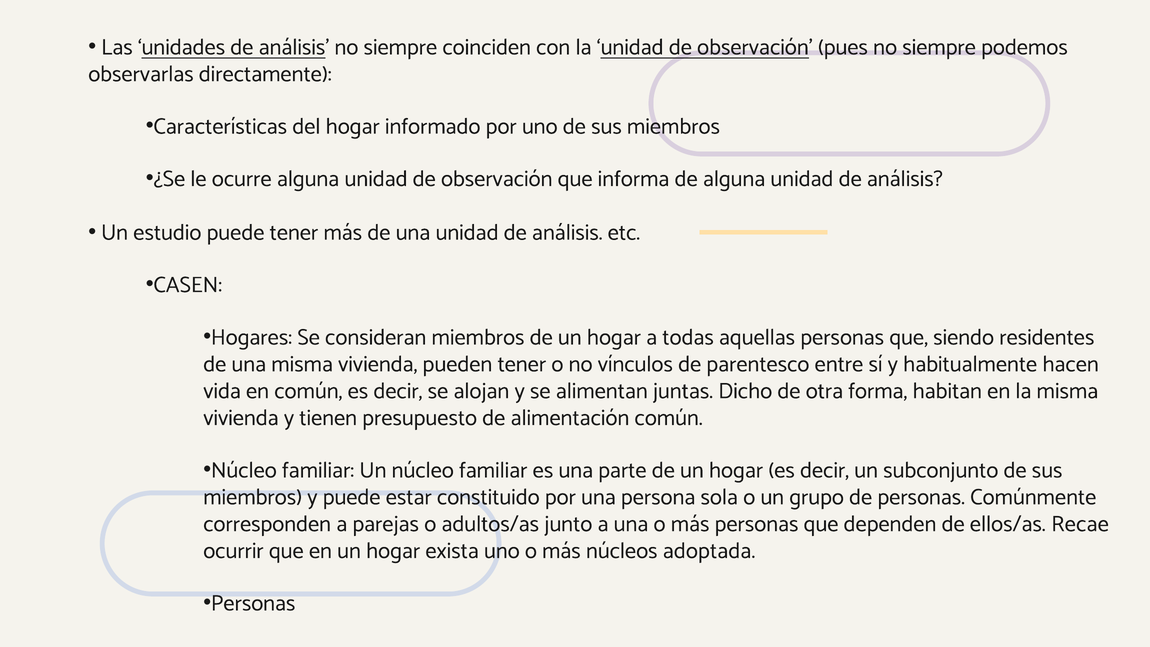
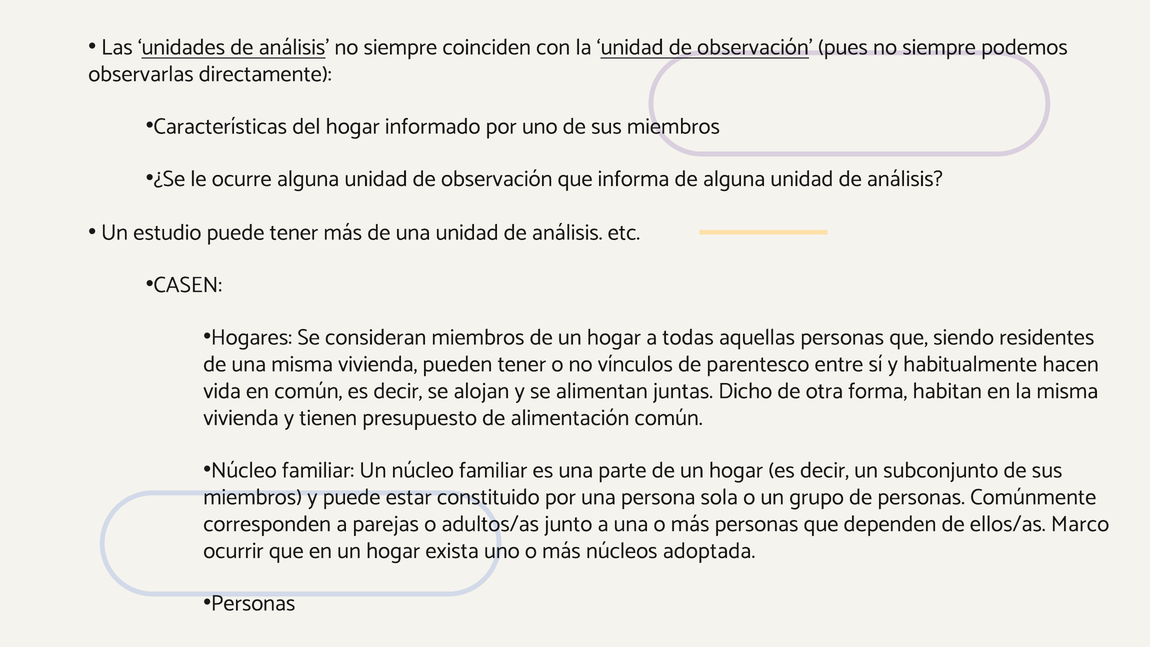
Recae: Recae -> Marco
